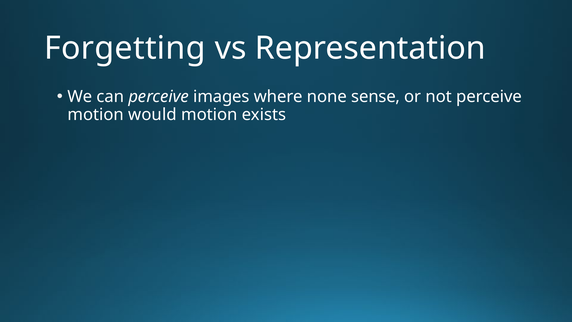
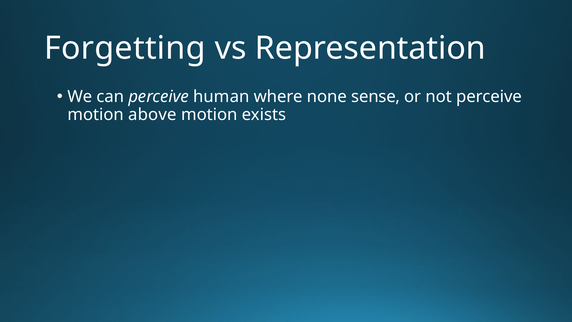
images: images -> human
would: would -> above
